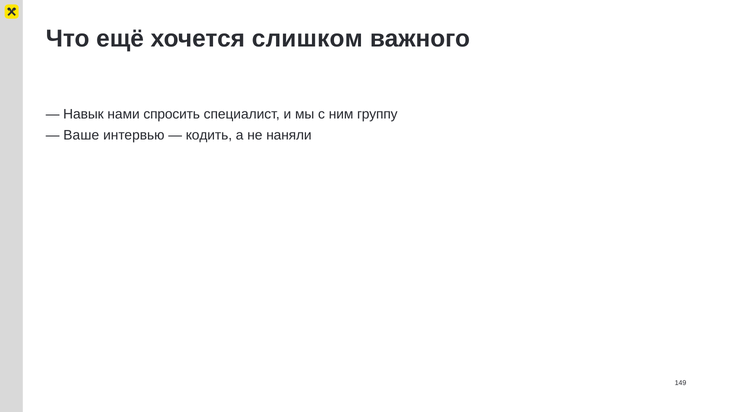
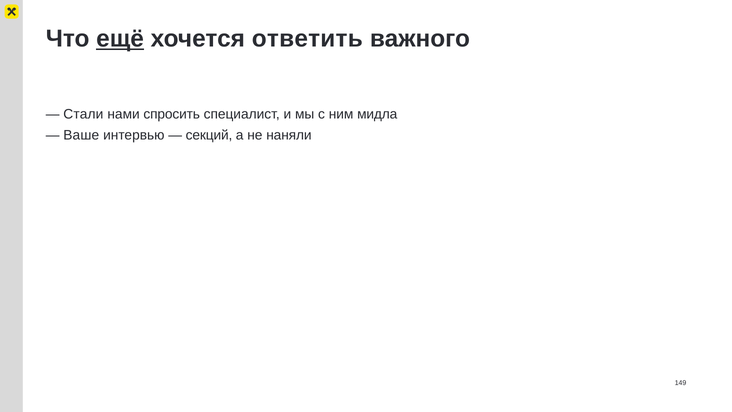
ещё underline: none -> present
слишком: слишком -> ответить
Навык: Навык -> Стали
группу: группу -> мидла
кодить: кодить -> секций
